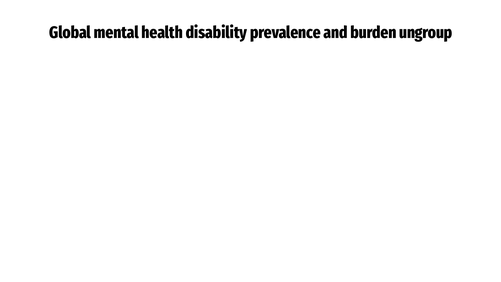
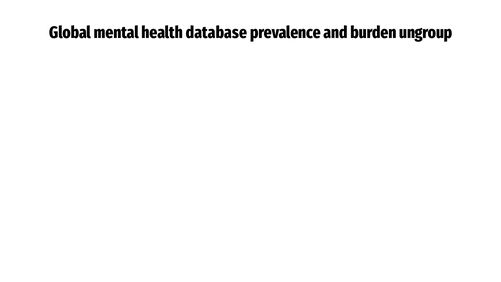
disability: disability -> database
